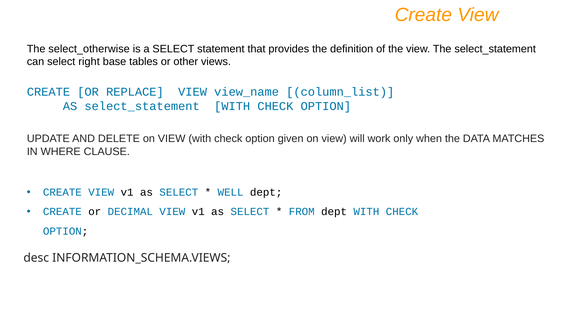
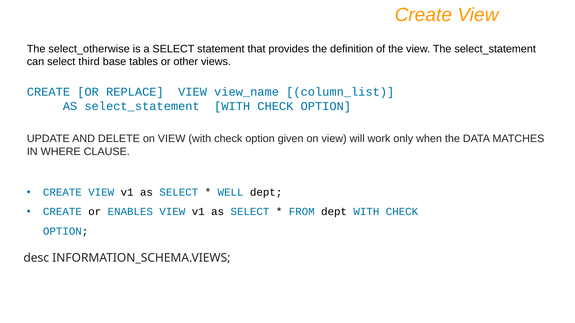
right: right -> third
DECIMAL: DECIMAL -> ENABLES
